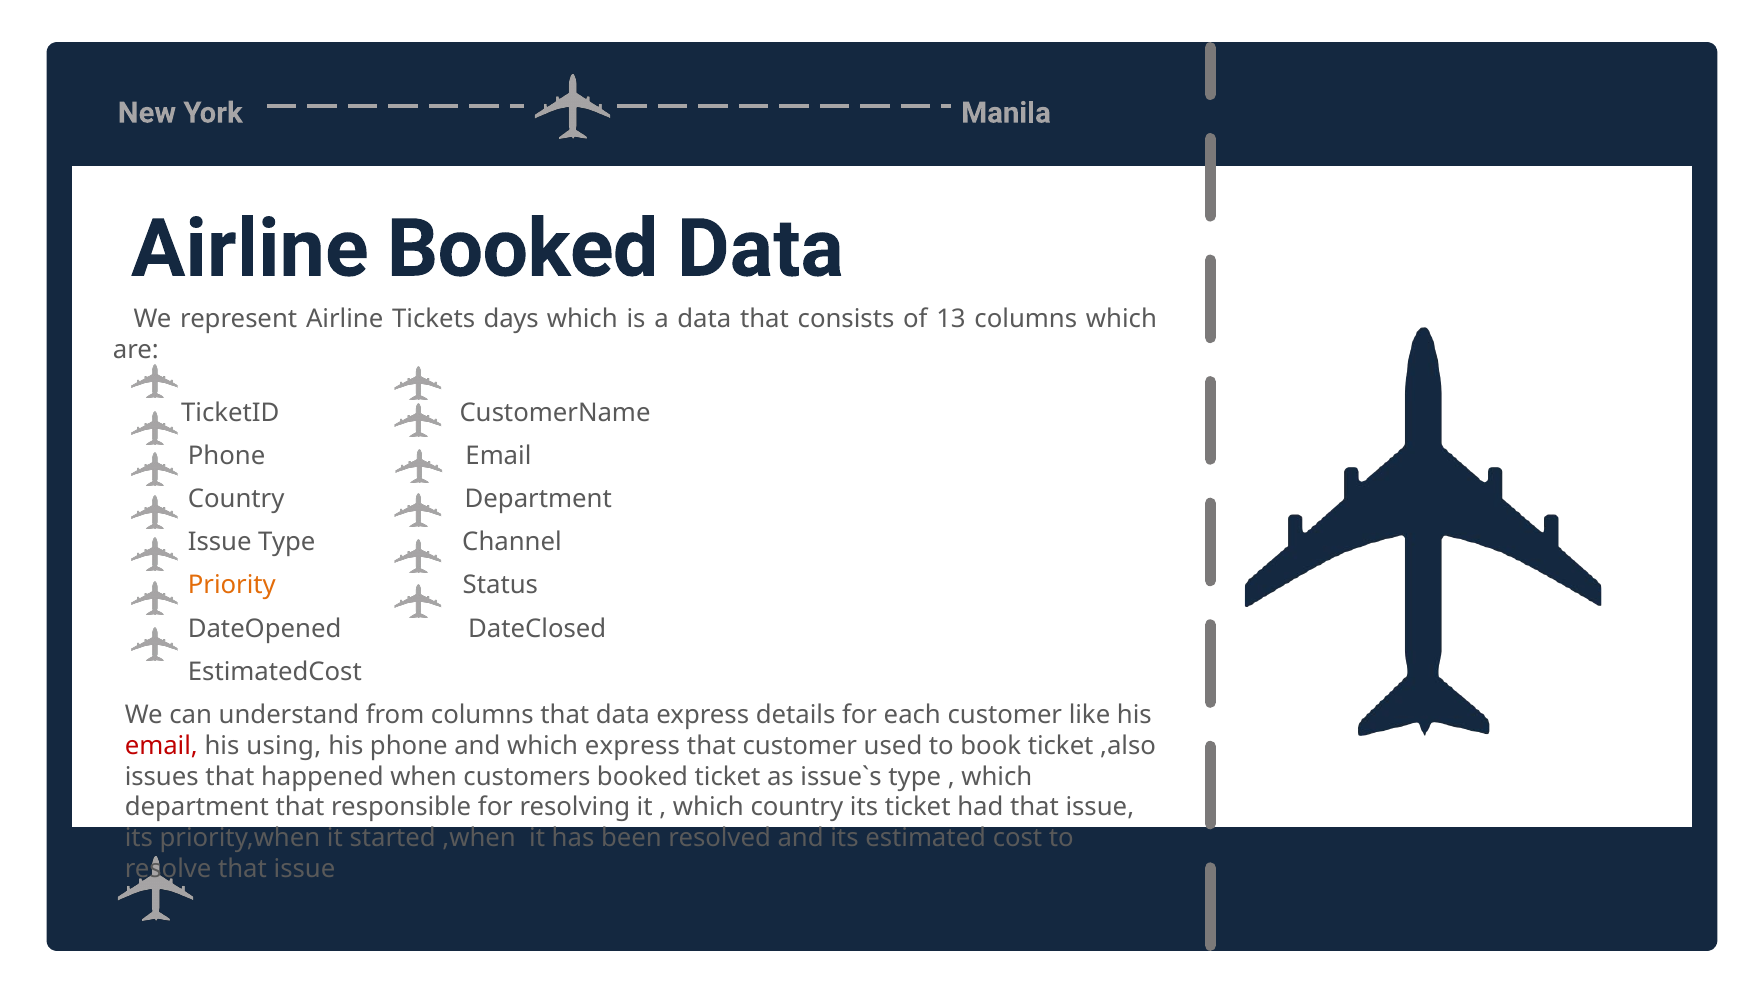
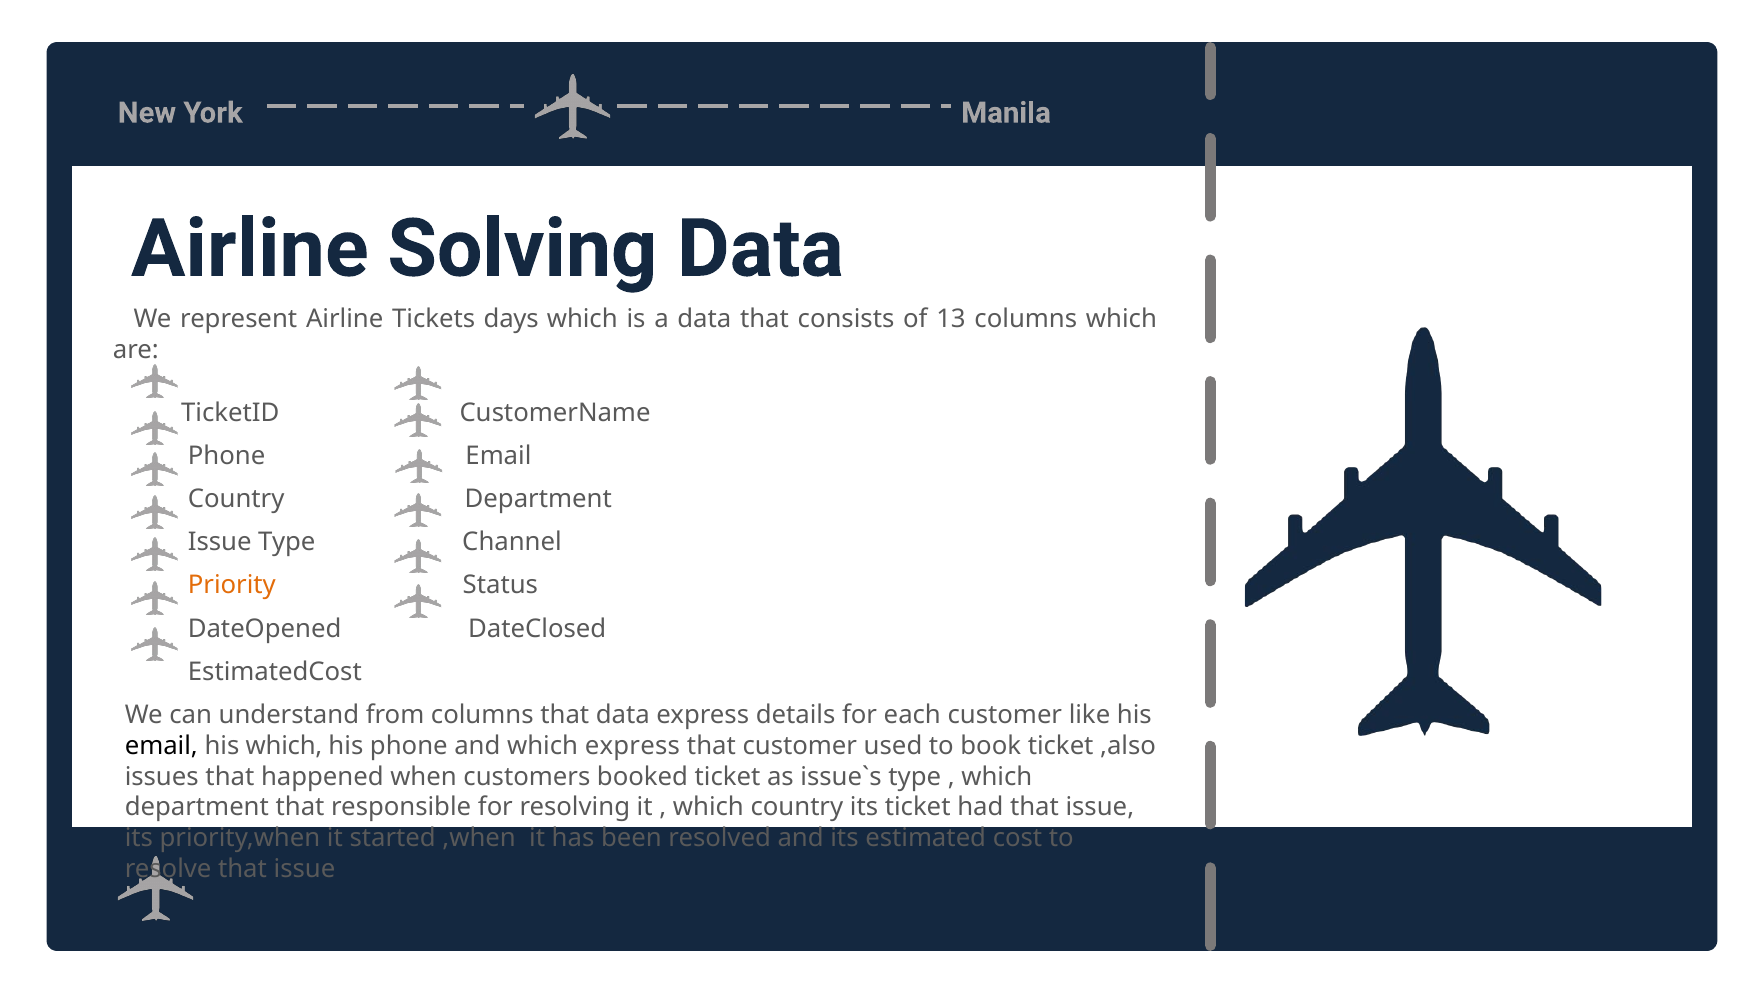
Airline Booked: Booked -> Solving
email at (161, 745) colour: red -> black
his using: using -> which
